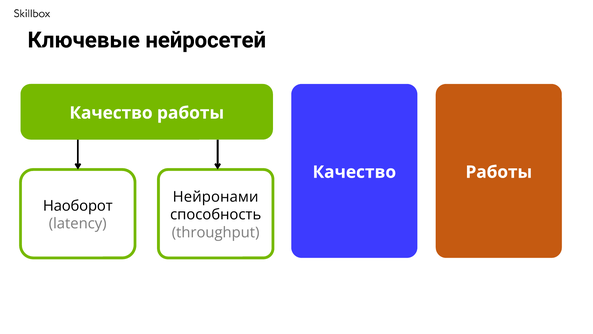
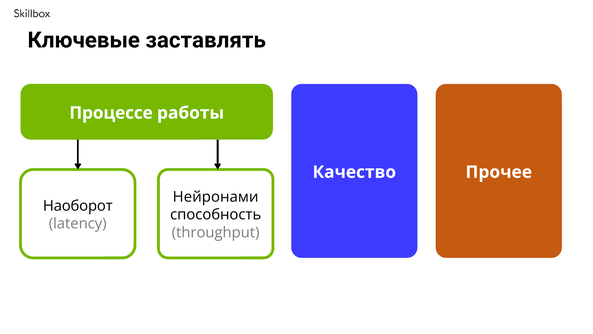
нейросетей: нейросетей -> заставлять
Качество at (111, 113): Качество -> Процессе
Работы at (499, 172): Работы -> Прочее
